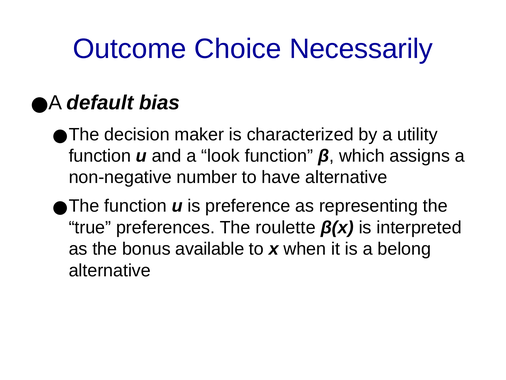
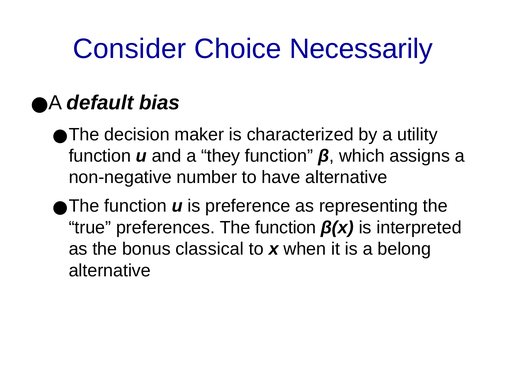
Outcome: Outcome -> Consider
look: look -> they
preferences The roulette: roulette -> function
available: available -> classical
